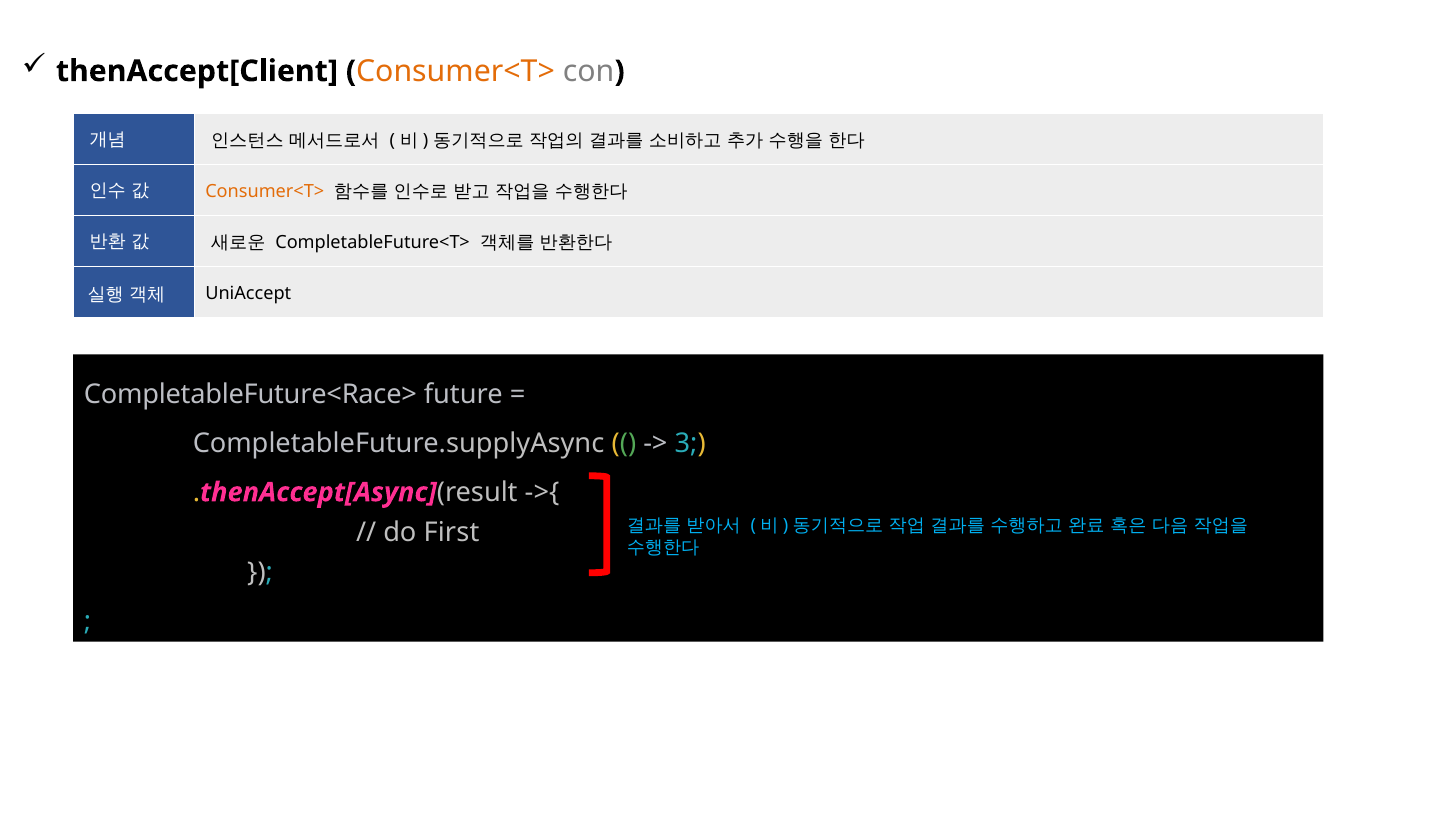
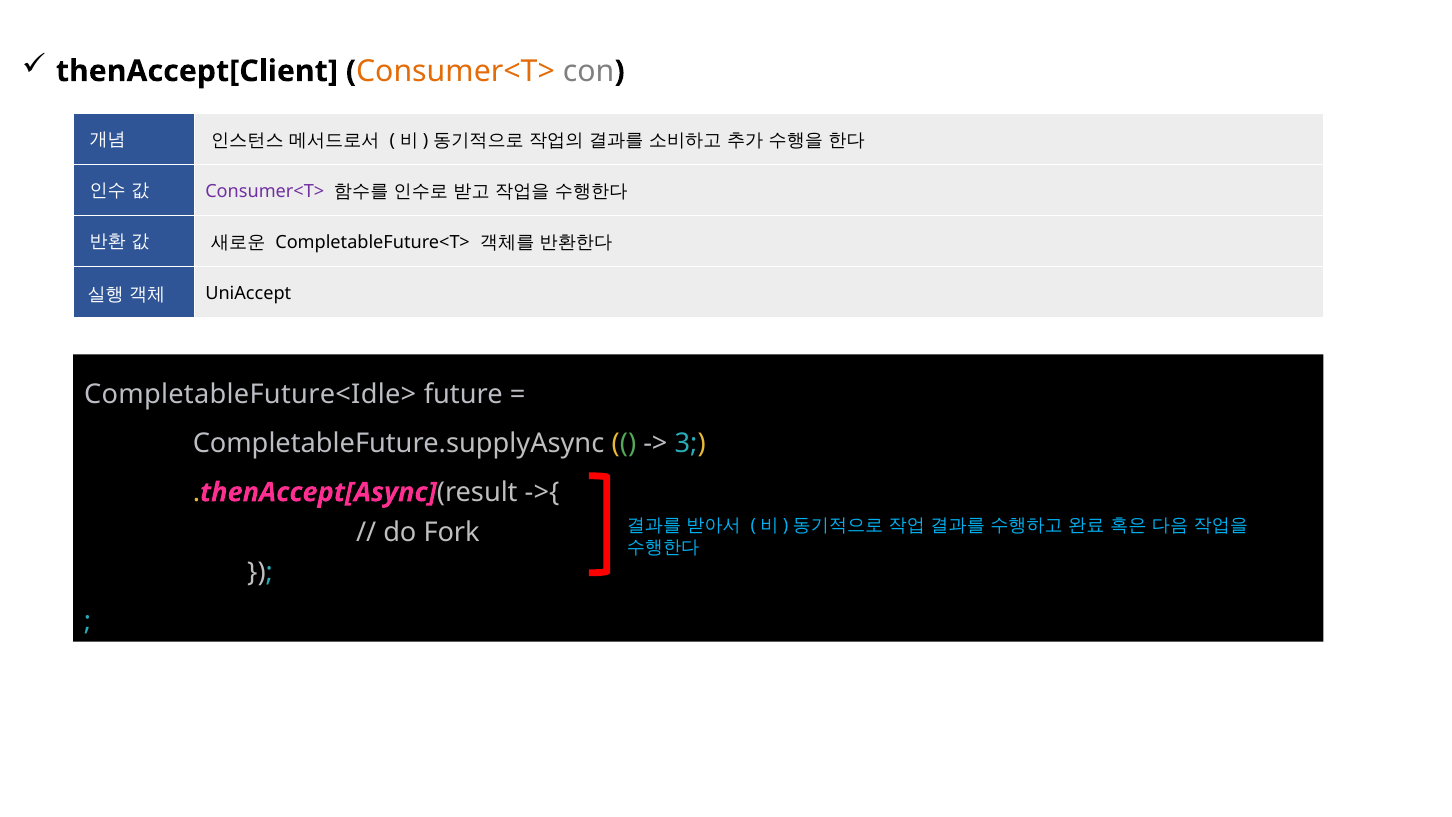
Consumer<T> at (265, 191) colour: orange -> purple
CompletableFuture<Race>: CompletableFuture<Race> -> CompletableFuture<Idle>
First: First -> Fork
